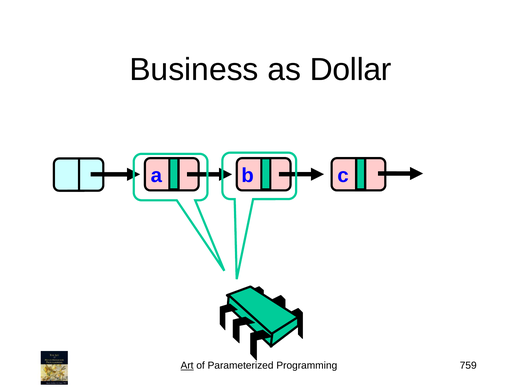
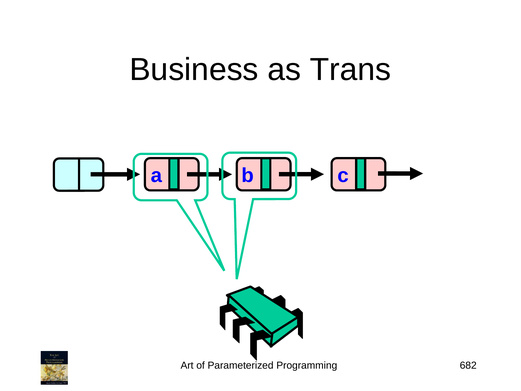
Dollar: Dollar -> Trans
Art underline: present -> none
759: 759 -> 682
